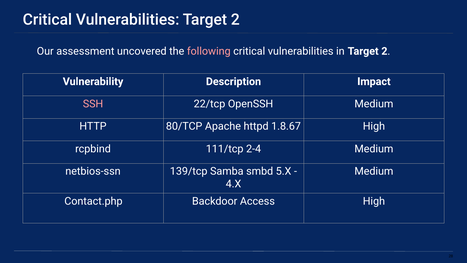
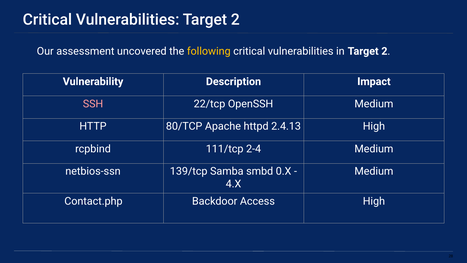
following colour: pink -> yellow
1.8.67: 1.8.67 -> 2.4.13
5.X: 5.X -> 0.X
